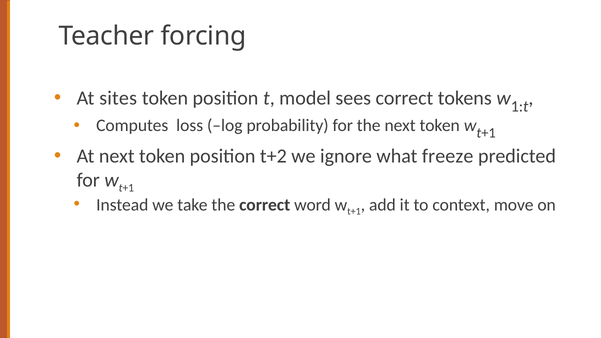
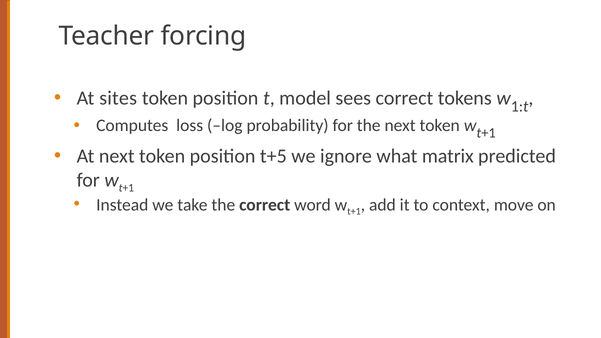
t+2: t+2 -> t+5
freeze: freeze -> matrix
